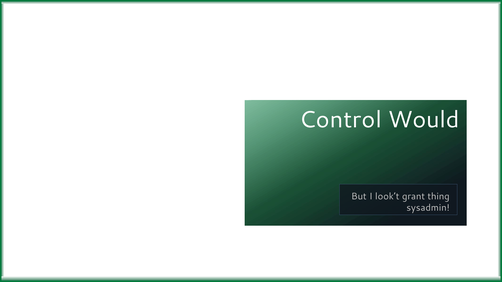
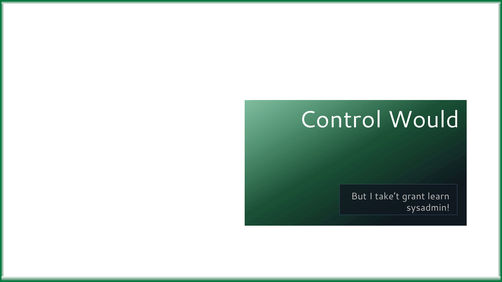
look’t: look’t -> take’t
thing: thing -> learn
